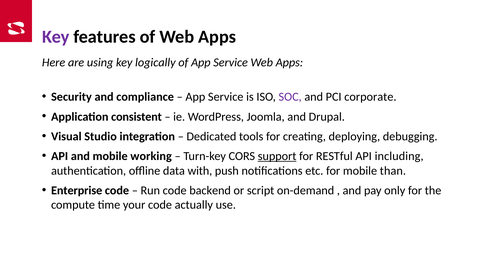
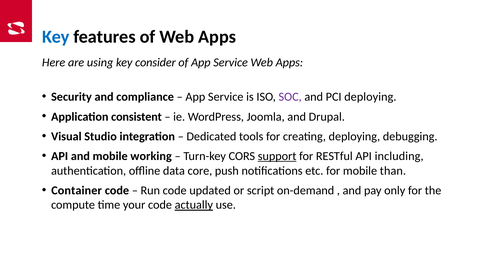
Key at (56, 37) colour: purple -> blue
logically: logically -> consider
PCI corporate: corporate -> deploying
with: with -> core
Enterprise: Enterprise -> Container
backend: backend -> updated
actually underline: none -> present
